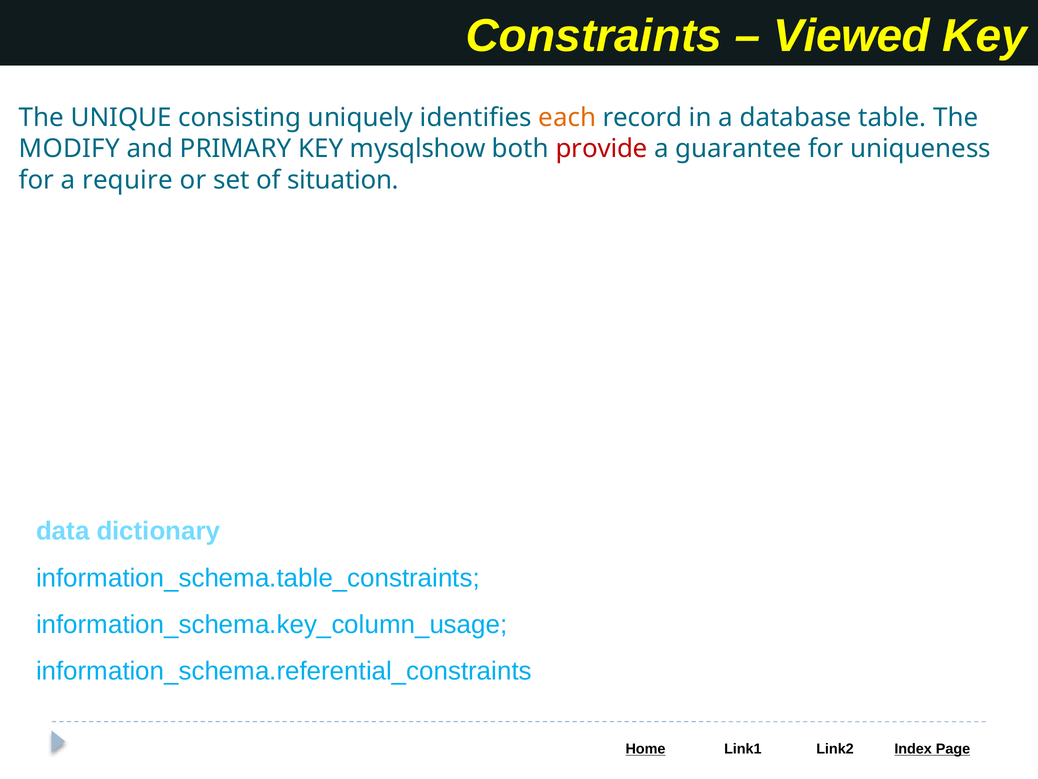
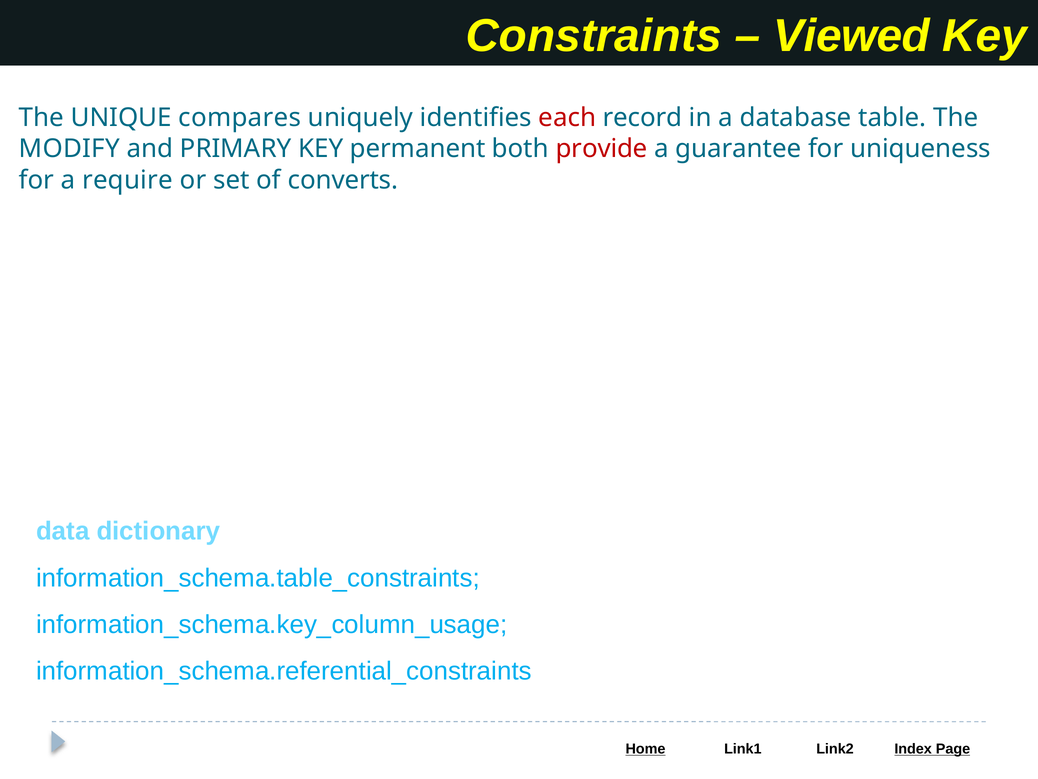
consisting: consisting -> compares
each colour: orange -> red
mysqlshow: mysqlshow -> permanent
situation: situation -> converts
